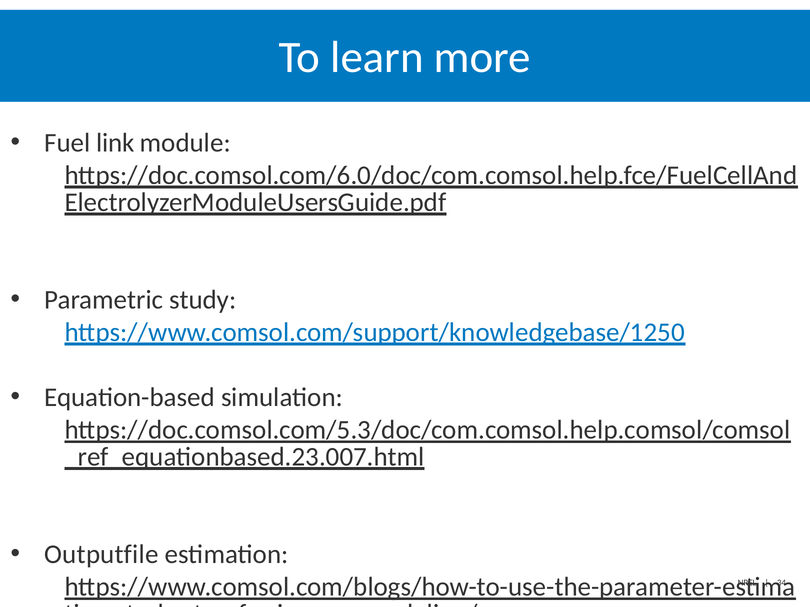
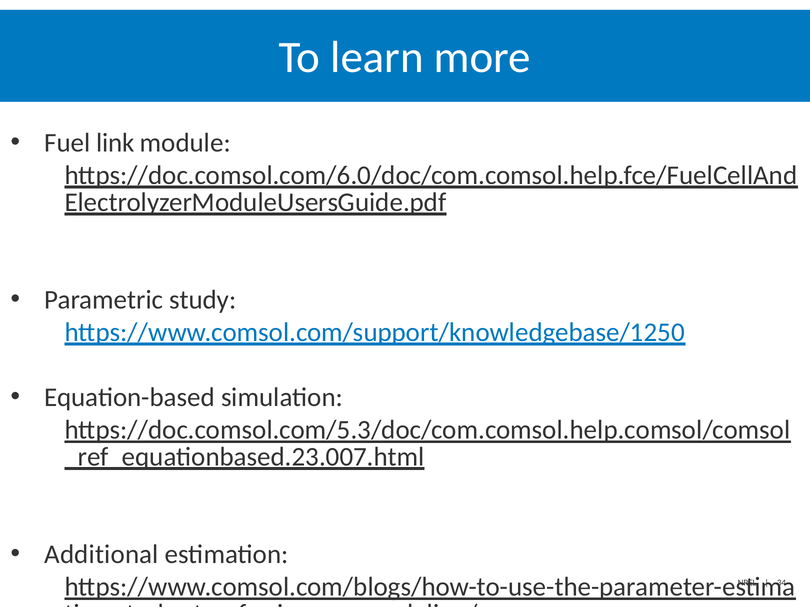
Outputfile: Outputfile -> Additional
